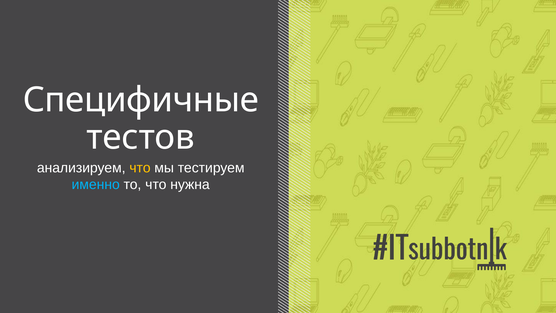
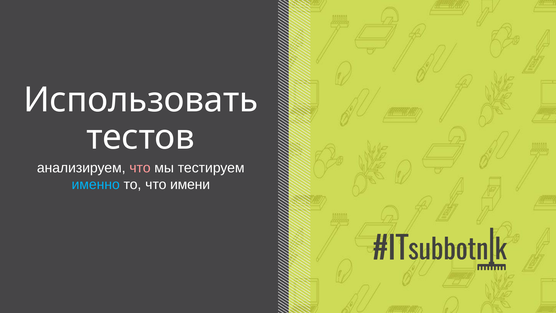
Специфичные: Специфичные -> Использовать
что at (140, 168) colour: yellow -> pink
нужна: нужна -> имени
